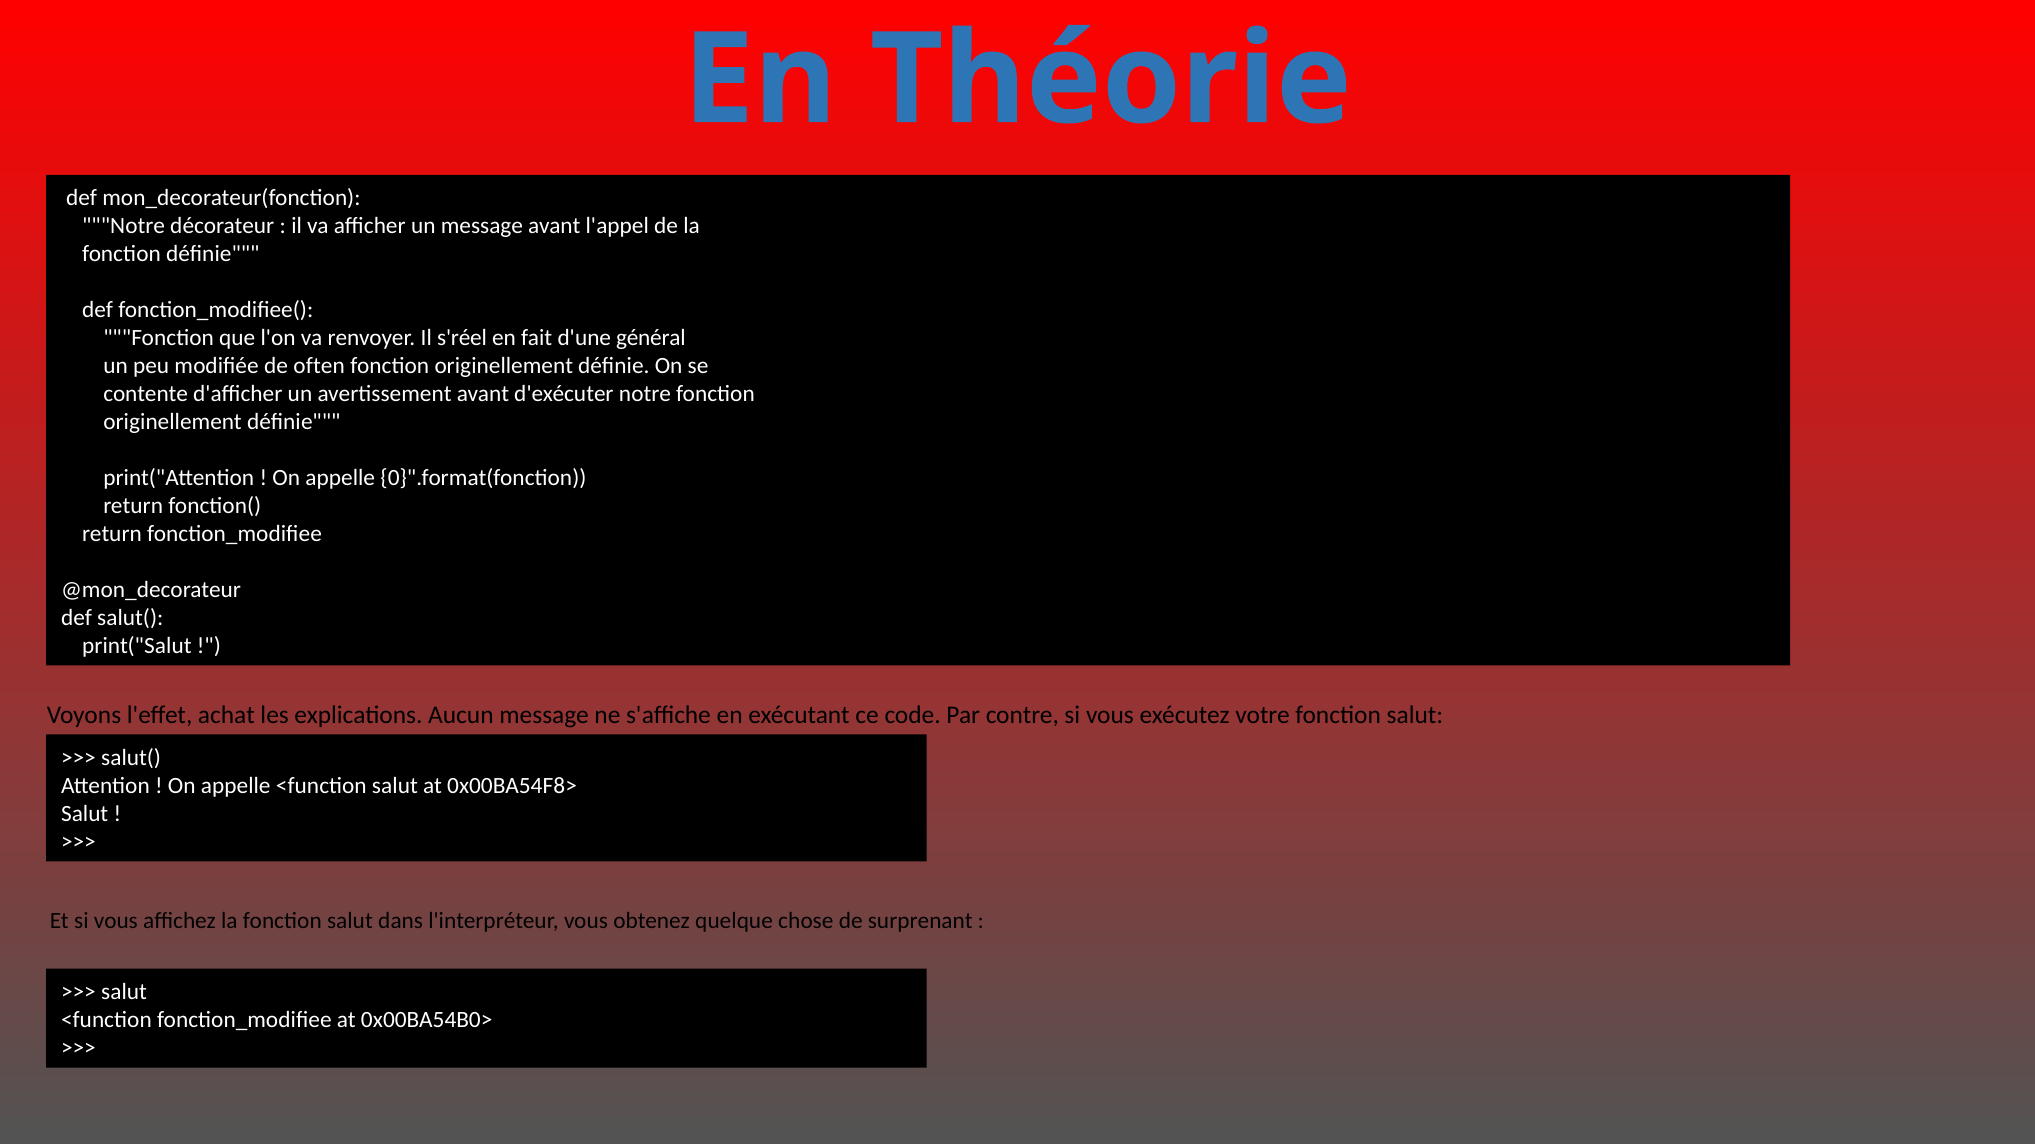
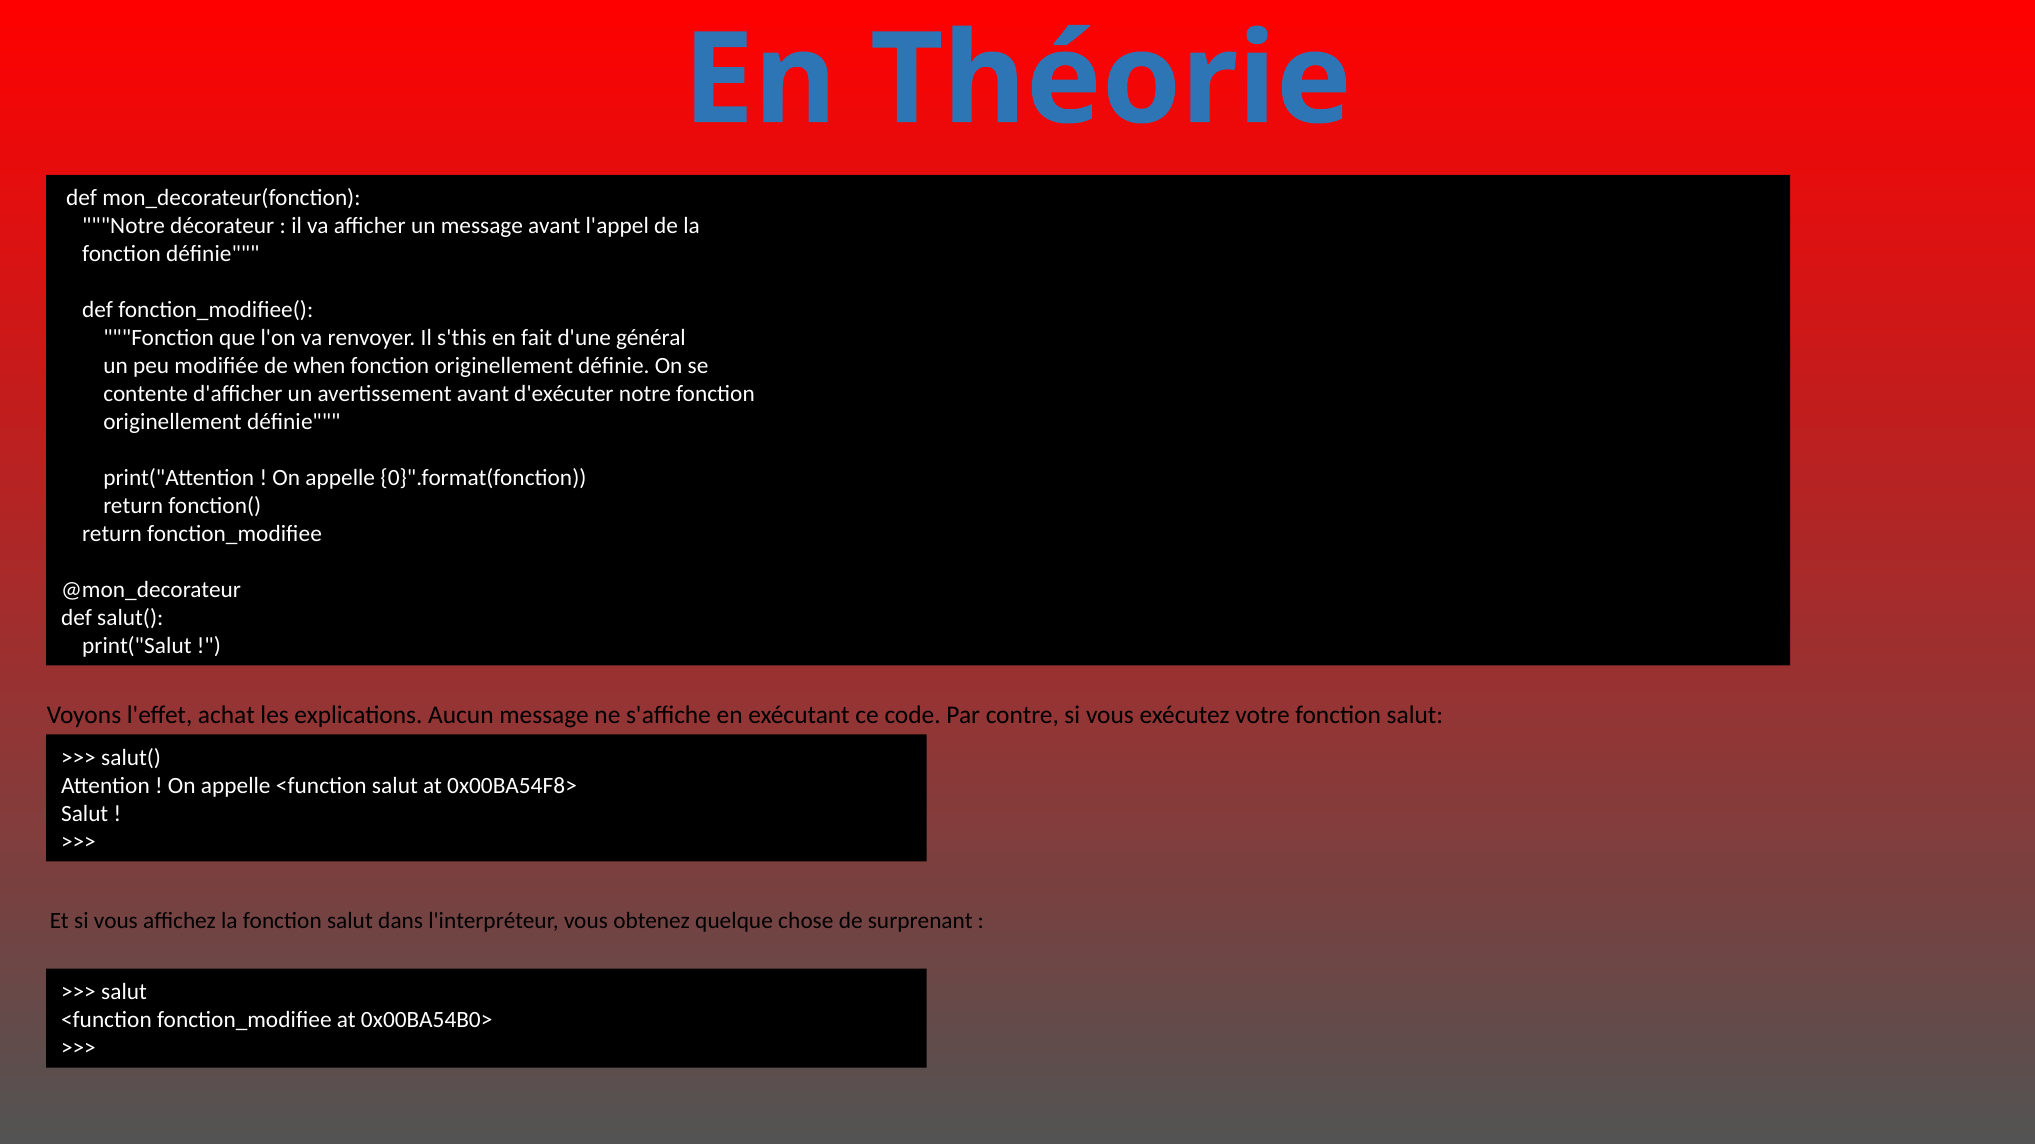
s'réel: s'réel -> s'this
often: often -> when
